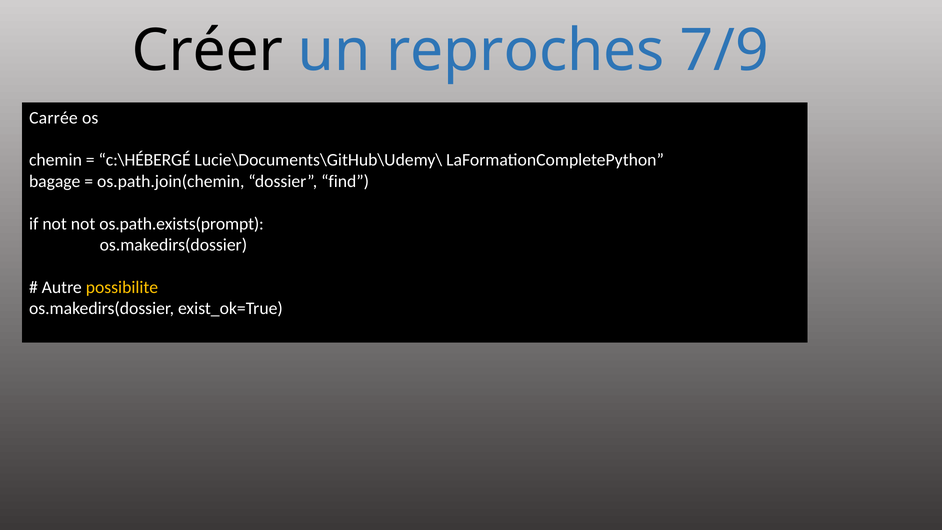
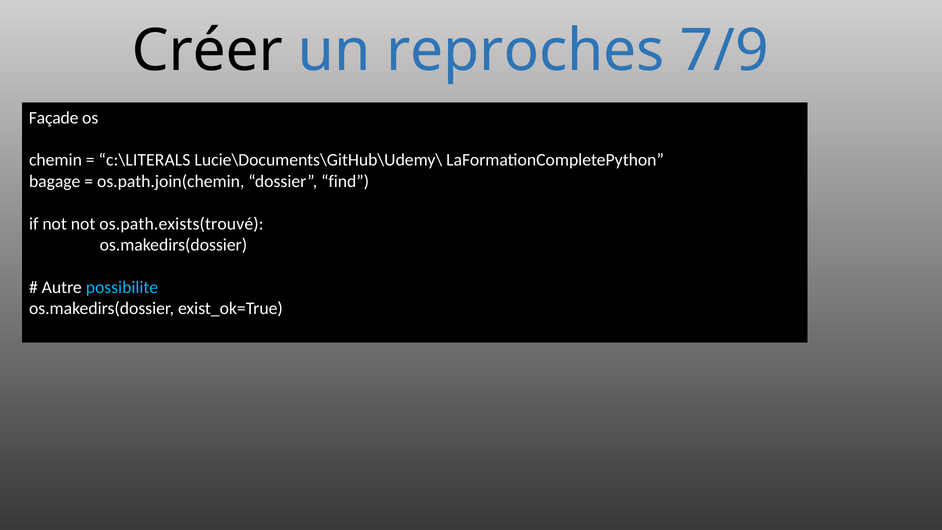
Carrée: Carrée -> Façade
c:\HÉBERGÉ: c:\HÉBERGÉ -> c:\LITERALS
os.path.exists(prompt: os.path.exists(prompt -> os.path.exists(trouvé
possibilite colour: yellow -> light blue
